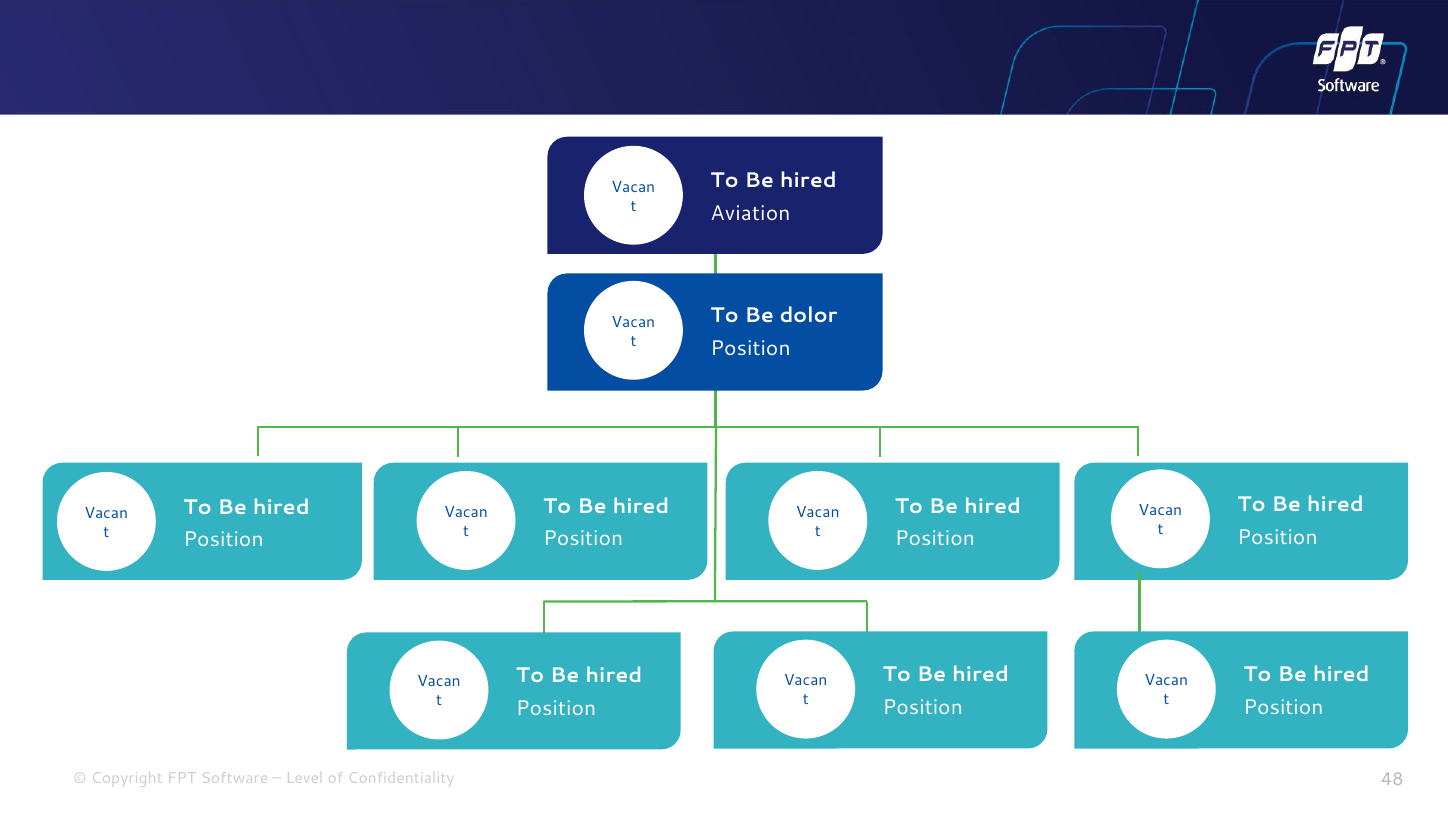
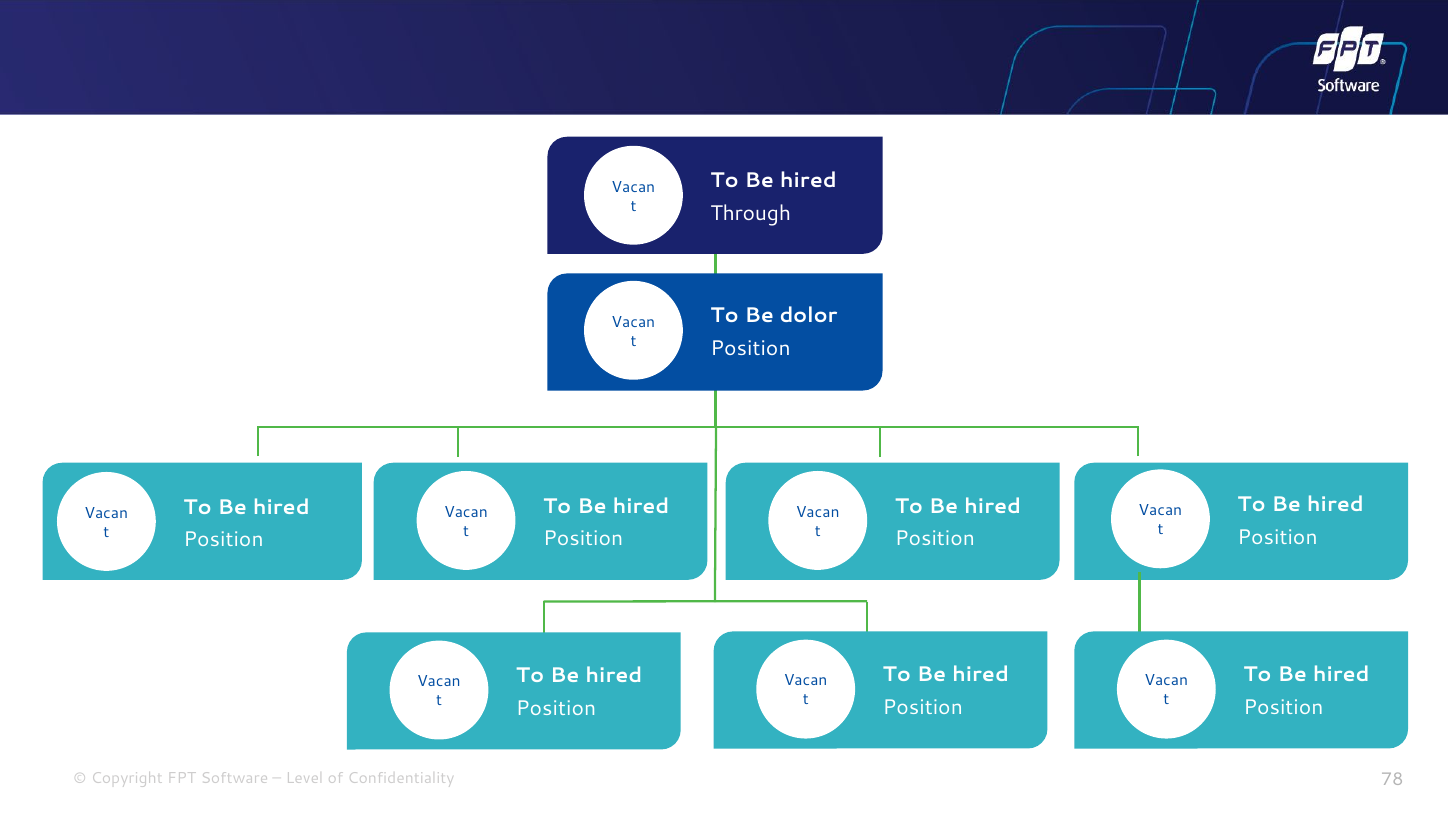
Aviation: Aviation -> Through
48: 48 -> 78
